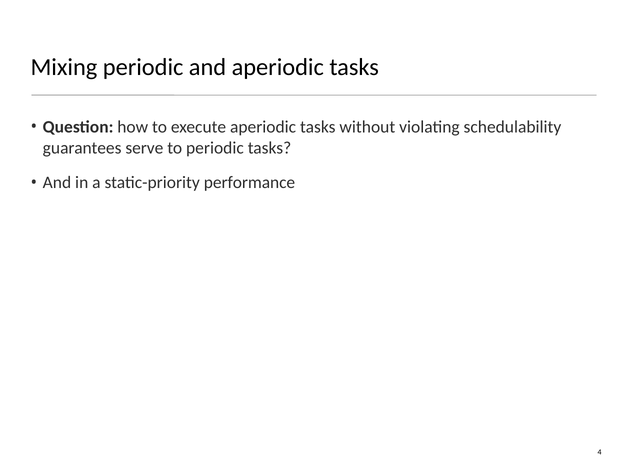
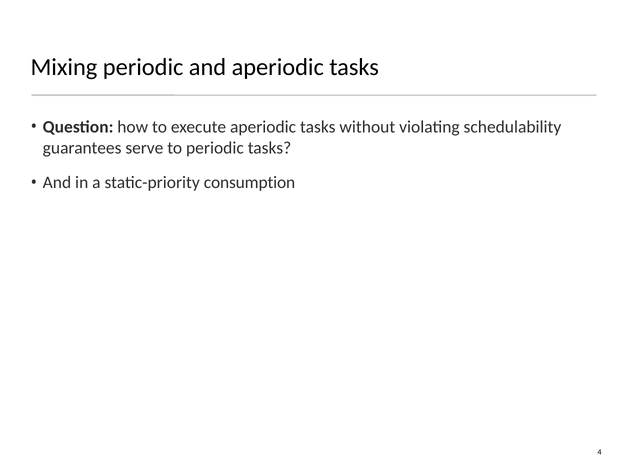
performance: performance -> consumption
